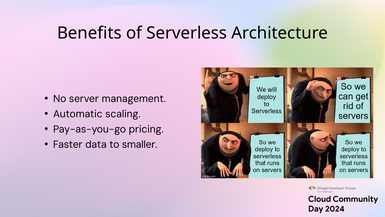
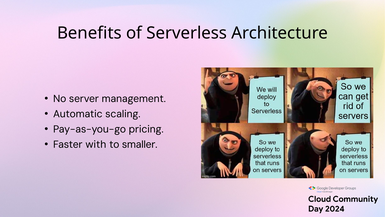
data: data -> with
